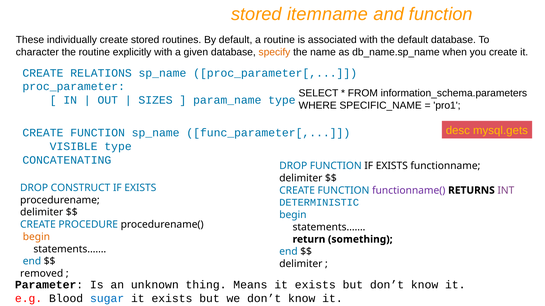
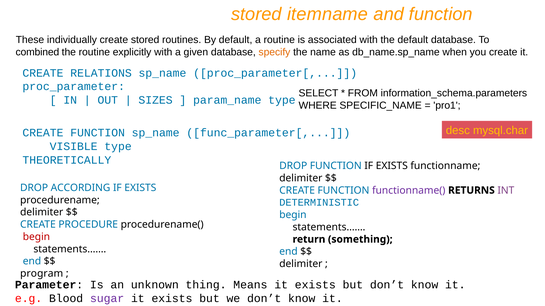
character: character -> combined
mysql.gets: mysql.gets -> mysql.char
CONCATENATING: CONCATENATING -> THEORETICALLY
CONSTRUCT: CONSTRUCT -> ACCORDING
begin at (36, 237) colour: orange -> red
removed: removed -> program
sugar colour: blue -> purple
